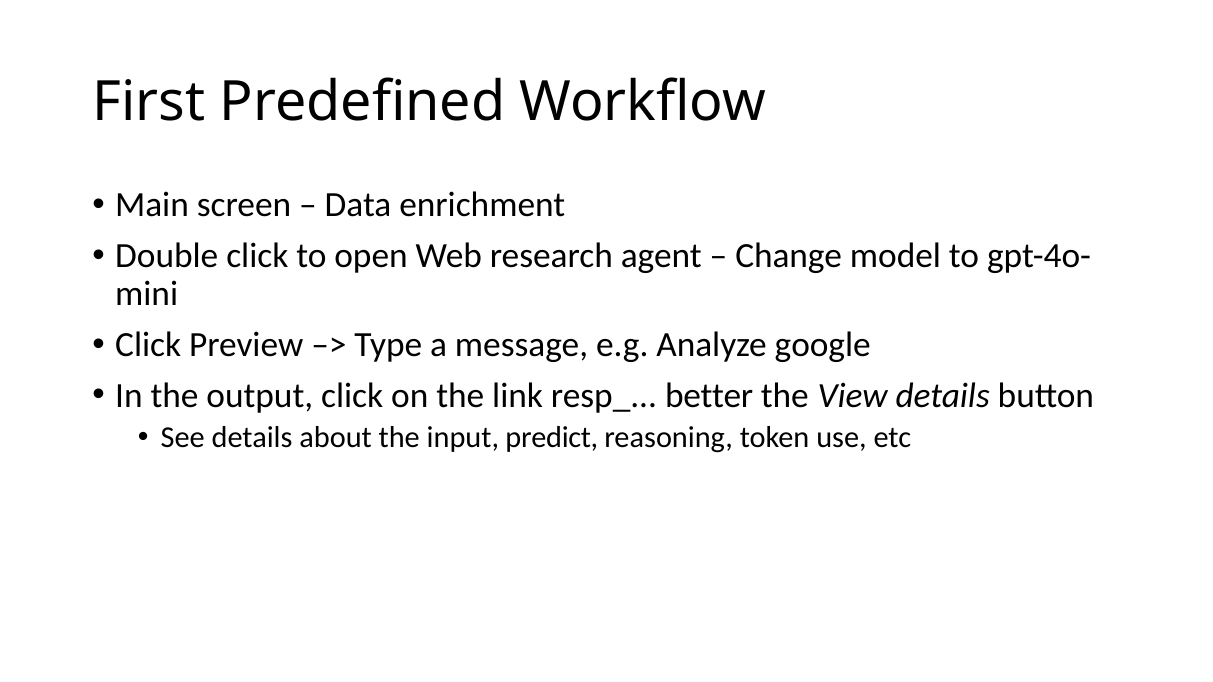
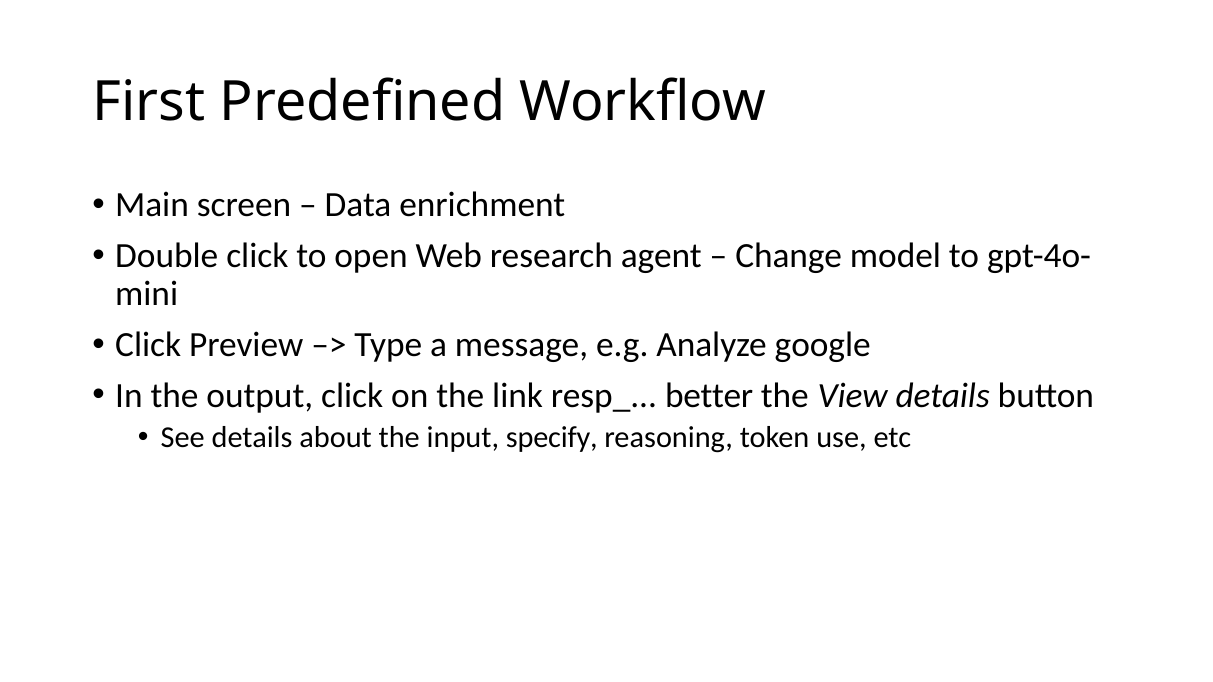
predict: predict -> specify
